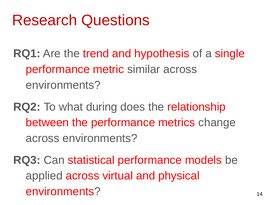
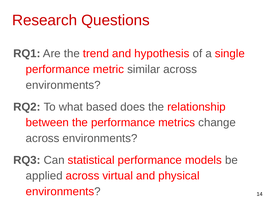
during: during -> based
